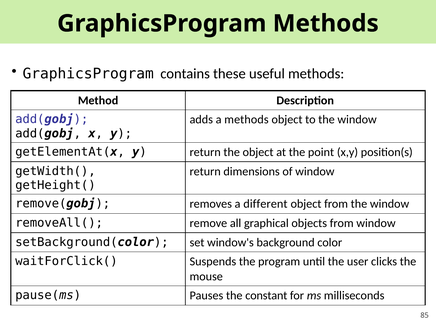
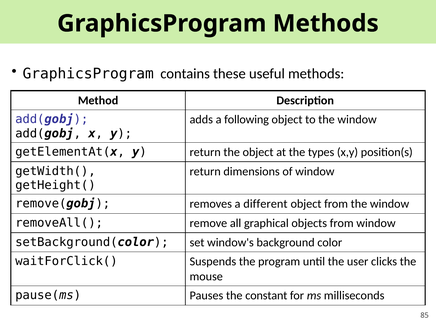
a methods: methods -> following
point: point -> types
